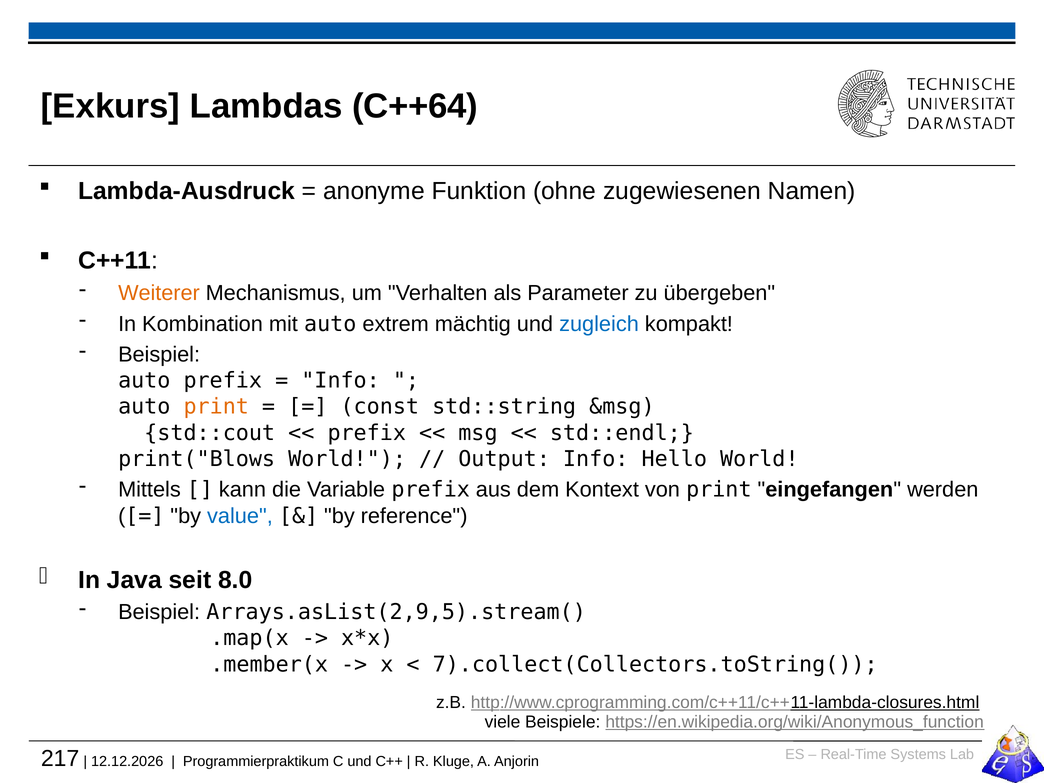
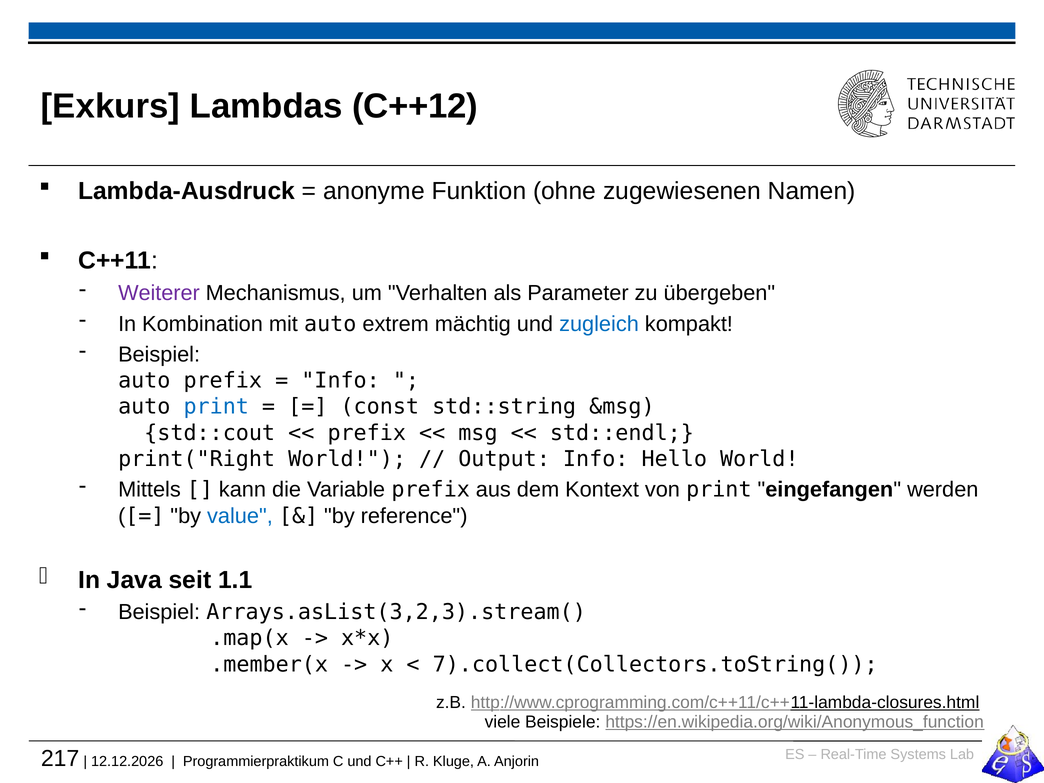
C++64: C++64 -> C++12
Weiterer colour: orange -> purple
print at (216, 407) colour: orange -> blue
print("Blows: print("Blows -> print("Right
8.0: 8.0 -> 1.1
Arrays.asList(2,9,5).stream(: Arrays.asList(2,9,5).stream( -> Arrays.asList(3,2,3).stream(
